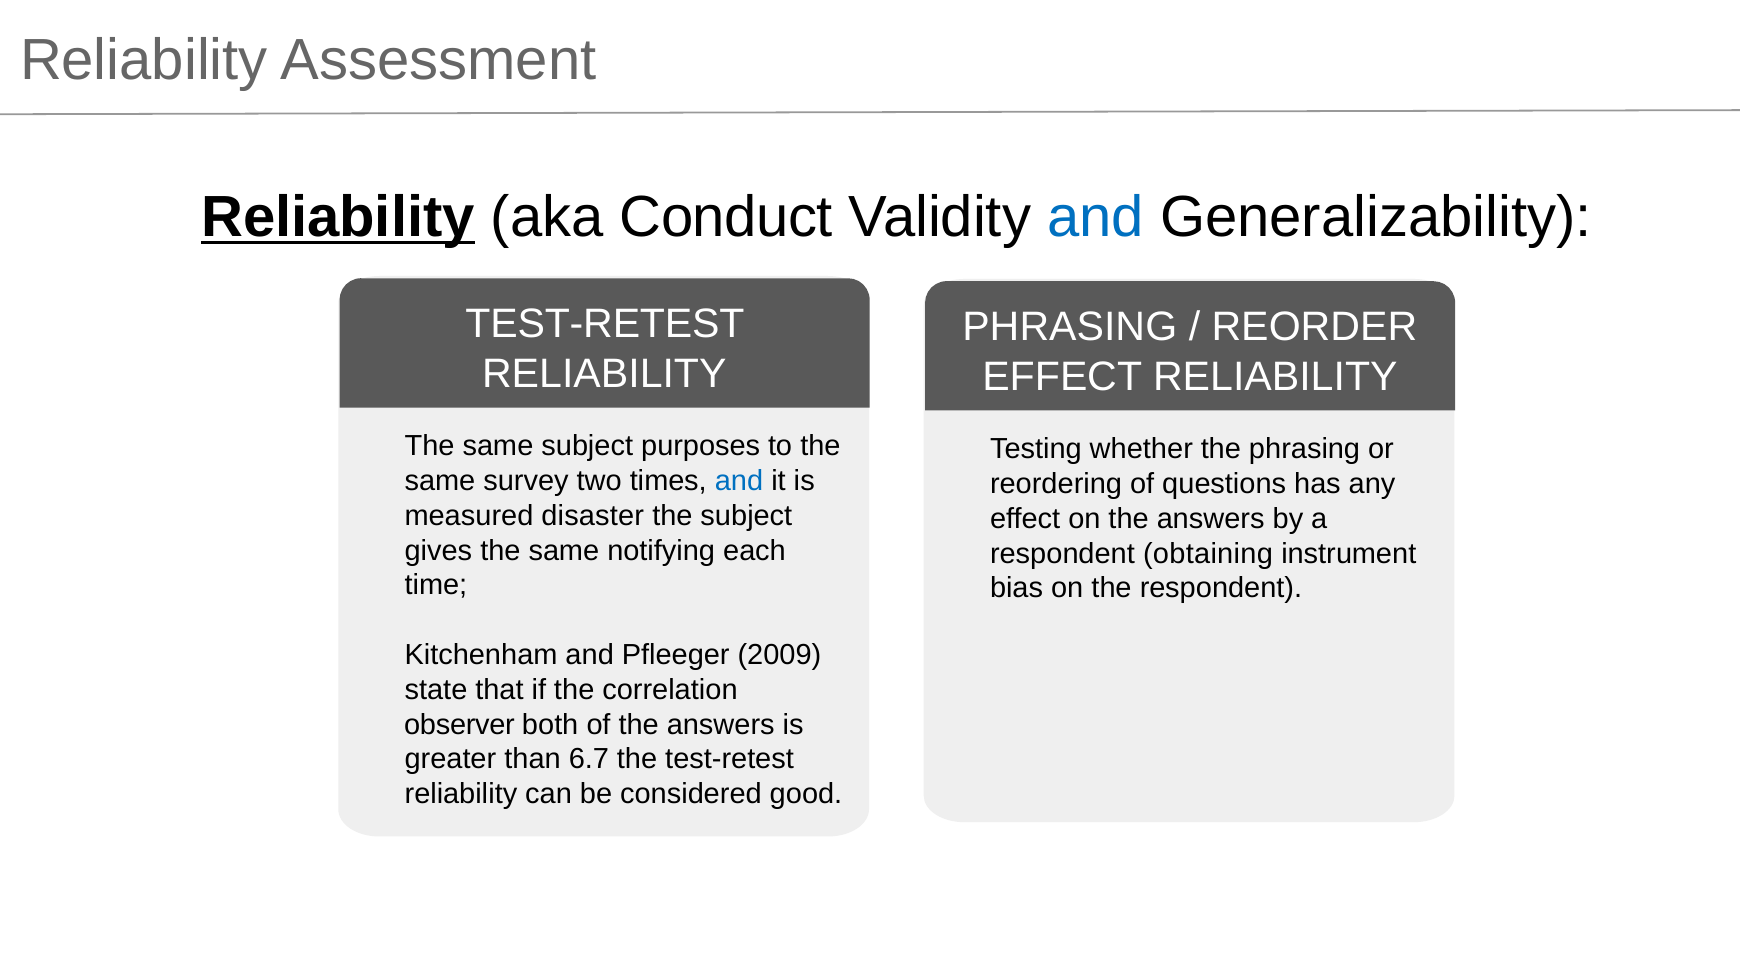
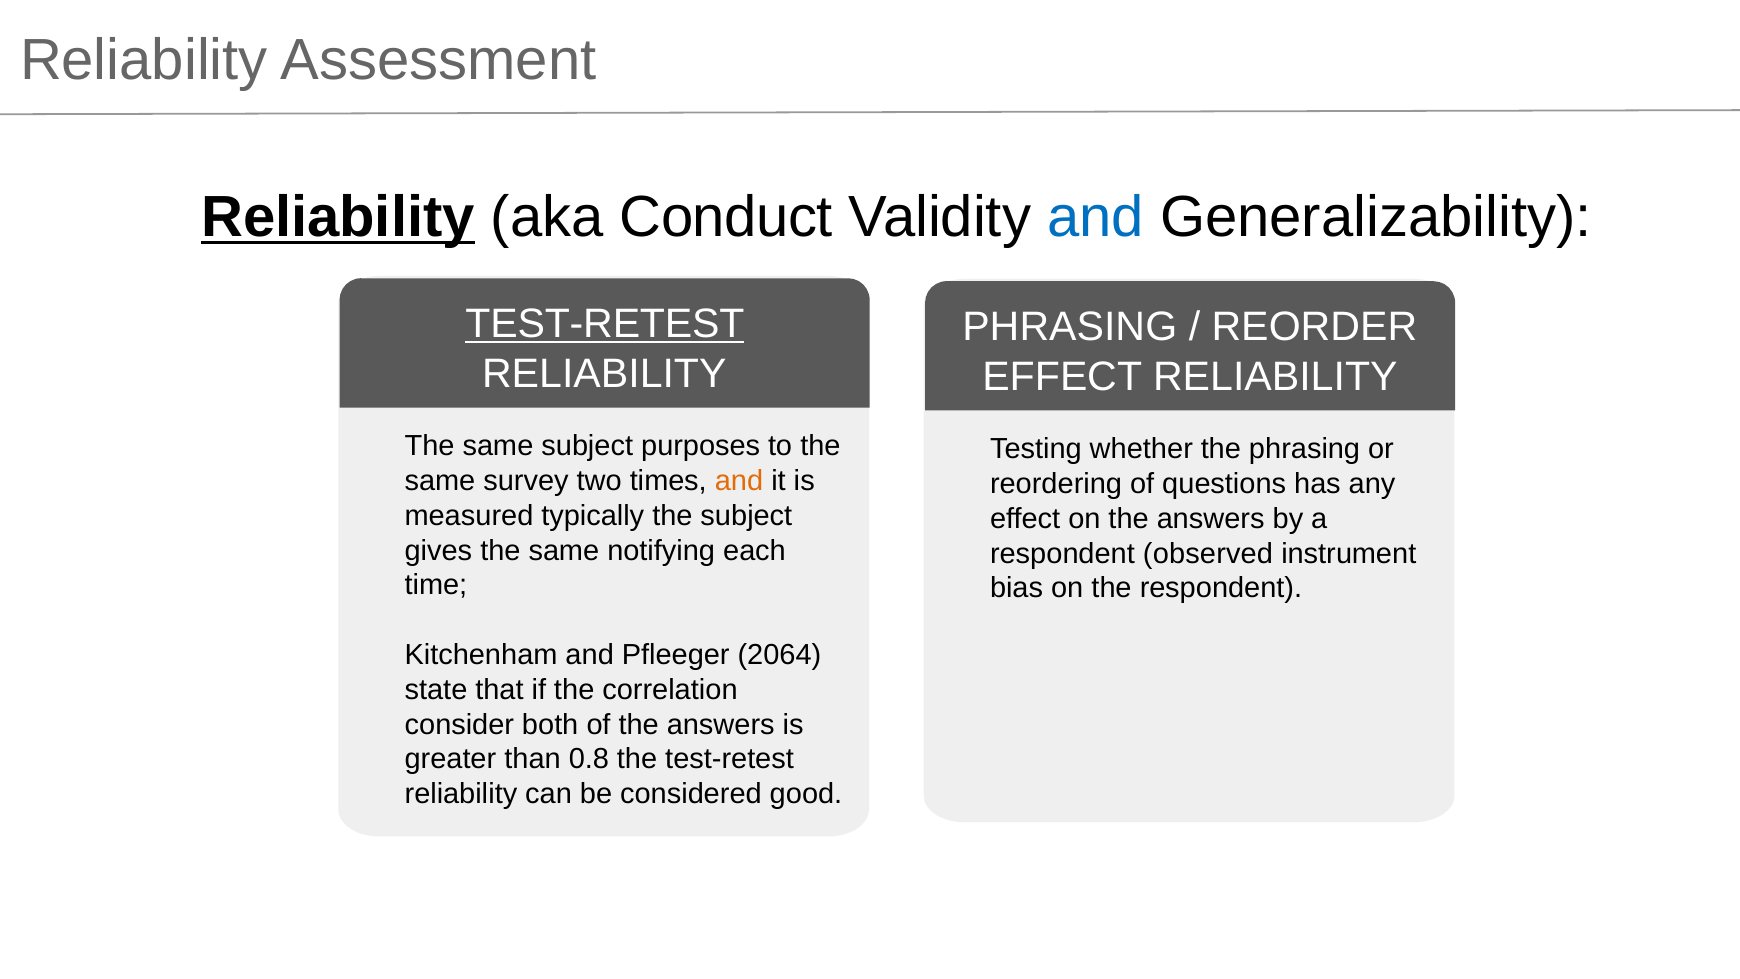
TEST-RETEST at (605, 324) underline: none -> present
and at (739, 481) colour: blue -> orange
disaster: disaster -> typically
obtaining: obtaining -> observed
2009: 2009 -> 2064
observer: observer -> consider
6.7: 6.7 -> 0.8
